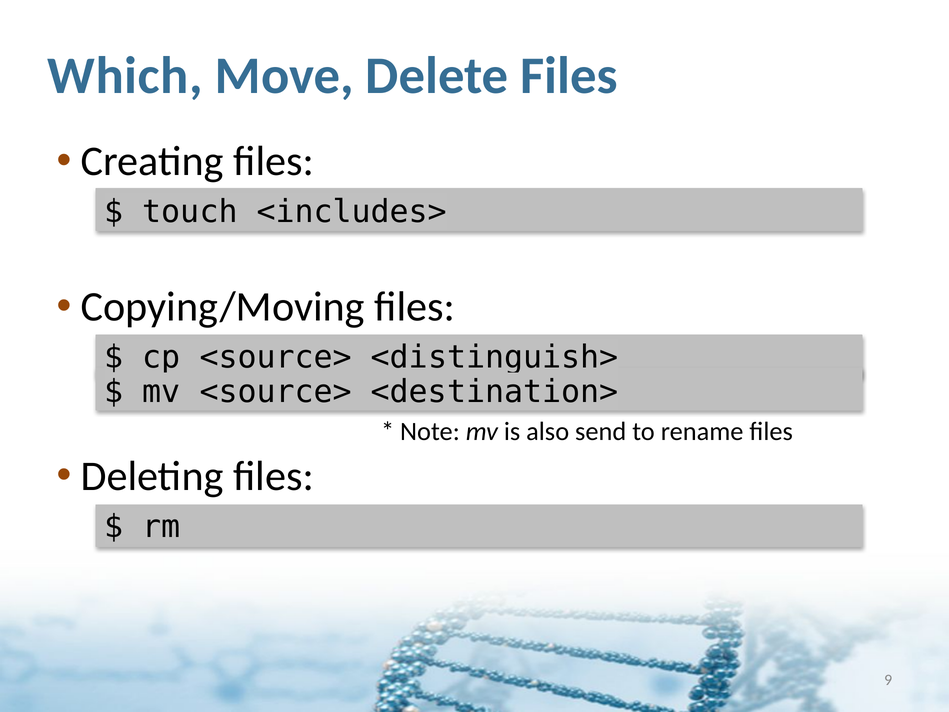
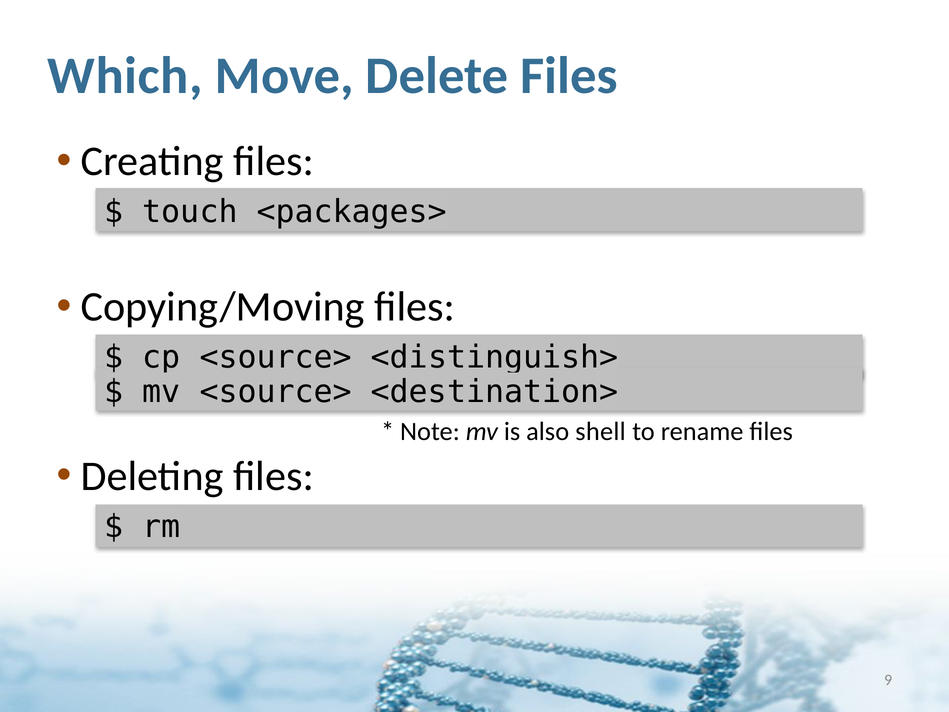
<includes>: <includes> -> <packages>
send: send -> shell
